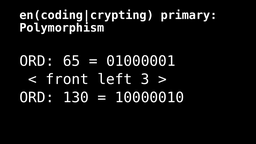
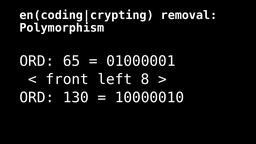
primary: primary -> removal
3: 3 -> 8
